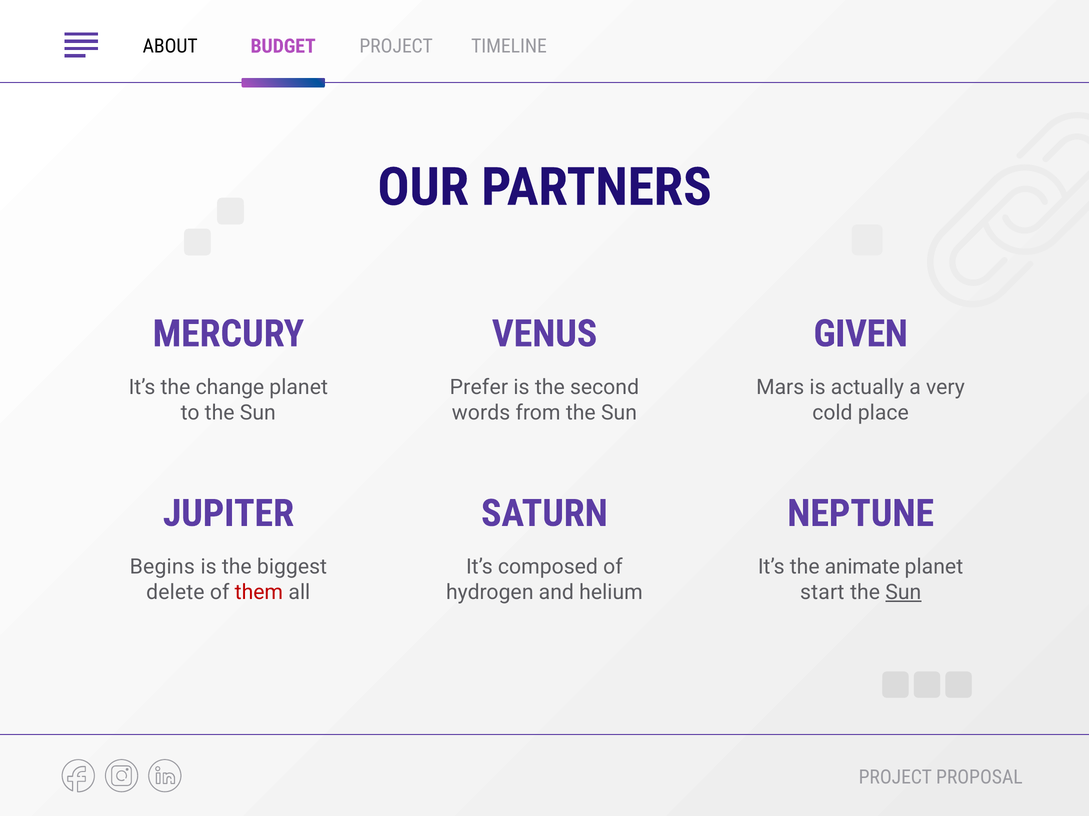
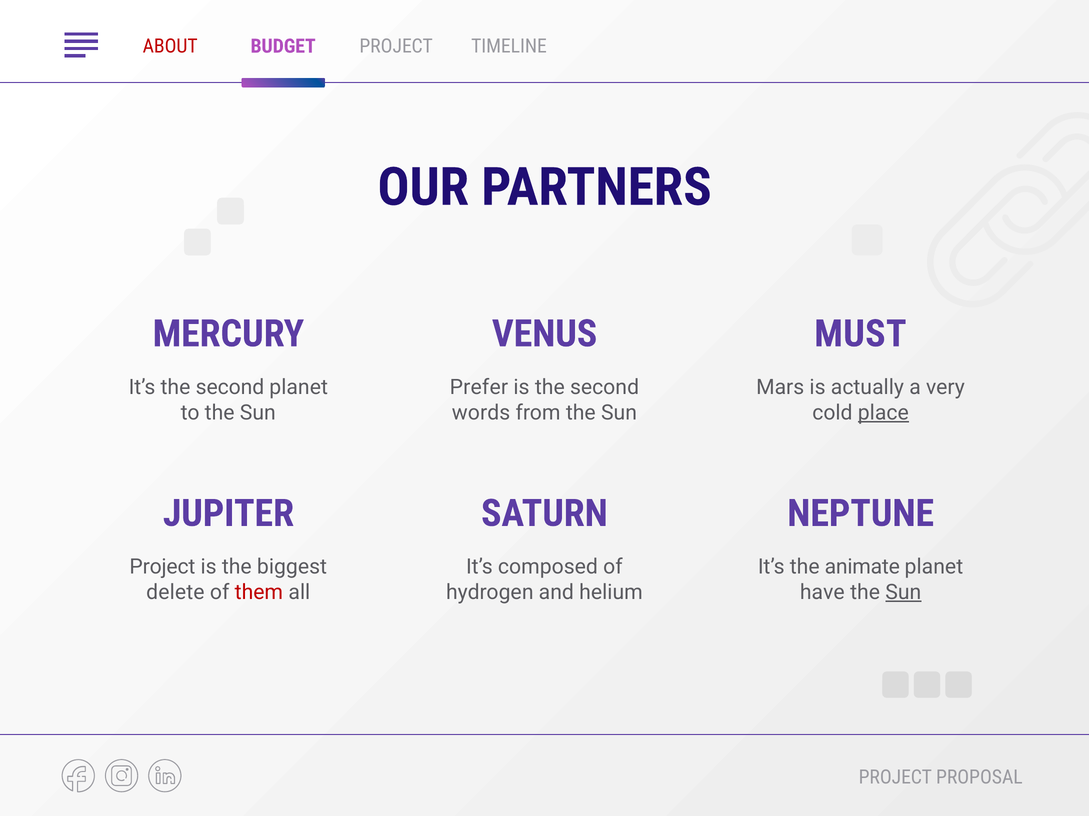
ABOUT colour: black -> red
GIVEN: GIVEN -> MUST
It’s the change: change -> second
place underline: none -> present
Begins at (162, 567): Begins -> Project
start: start -> have
